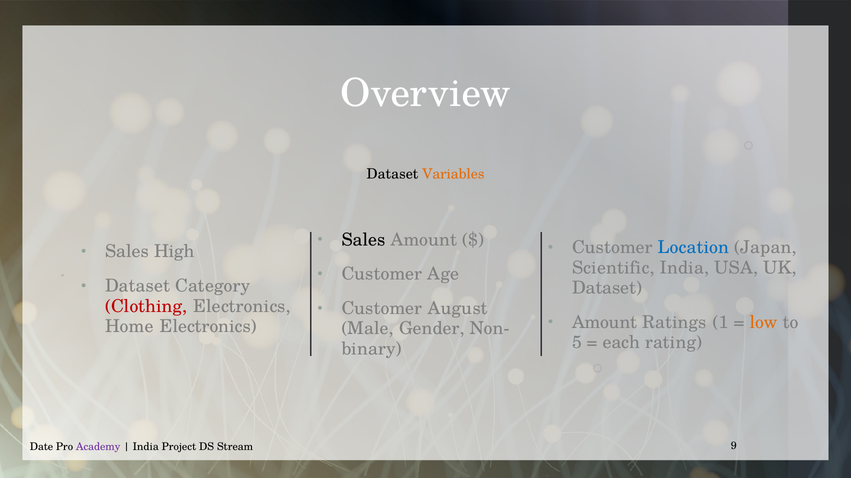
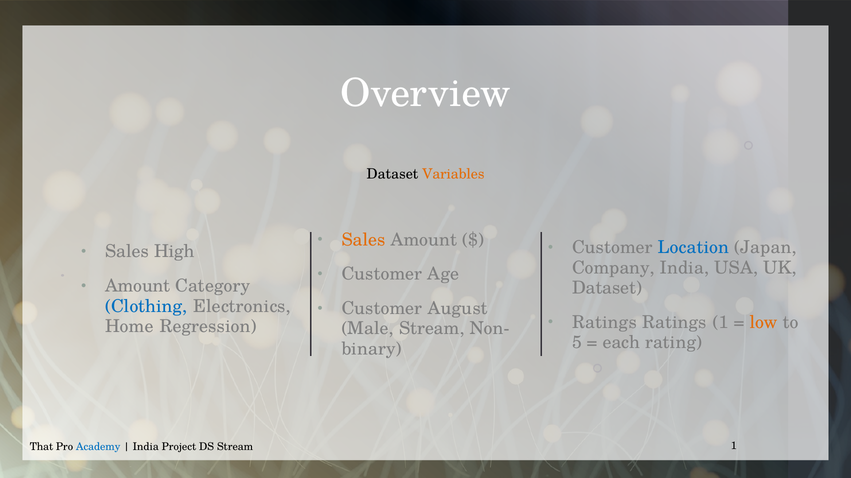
Sales at (364, 240) colour: black -> orange
Scientific: Scientific -> Company
Dataset at (138, 286): Dataset -> Amount
Clothing colour: red -> blue
Amount at (605, 323): Amount -> Ratings
Home Electronics: Electronics -> Regression
Male Gender: Gender -> Stream
Date: Date -> That
Academy colour: purple -> blue
Stream 9: 9 -> 1
